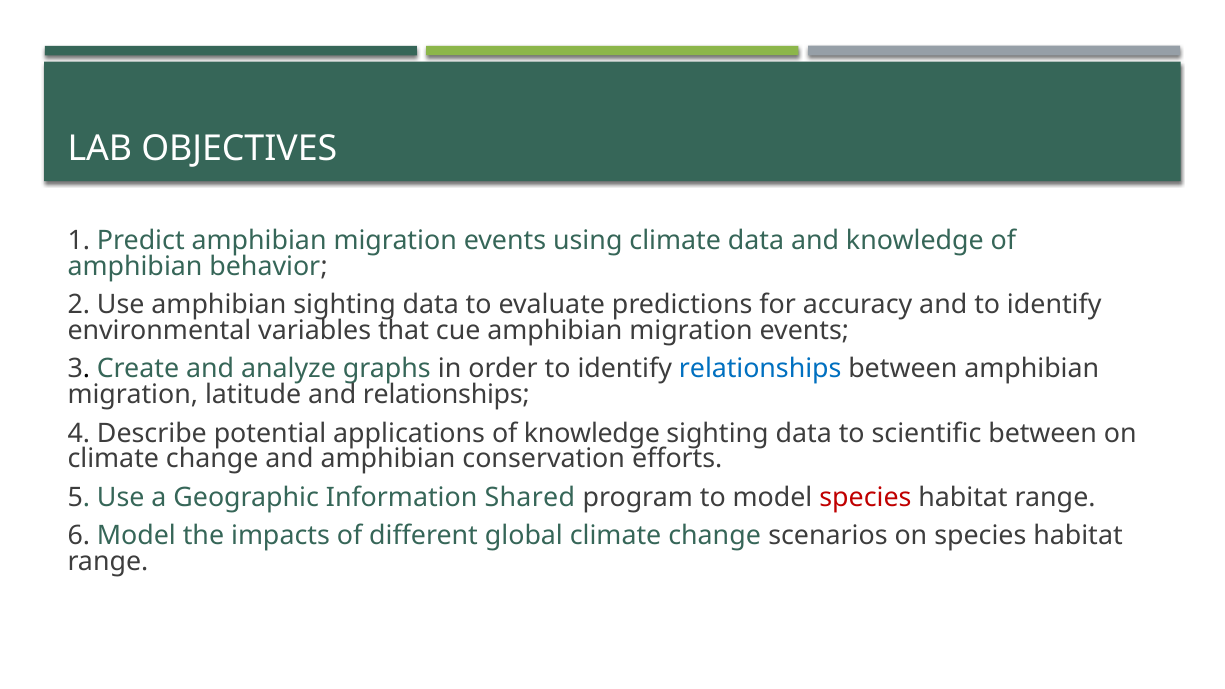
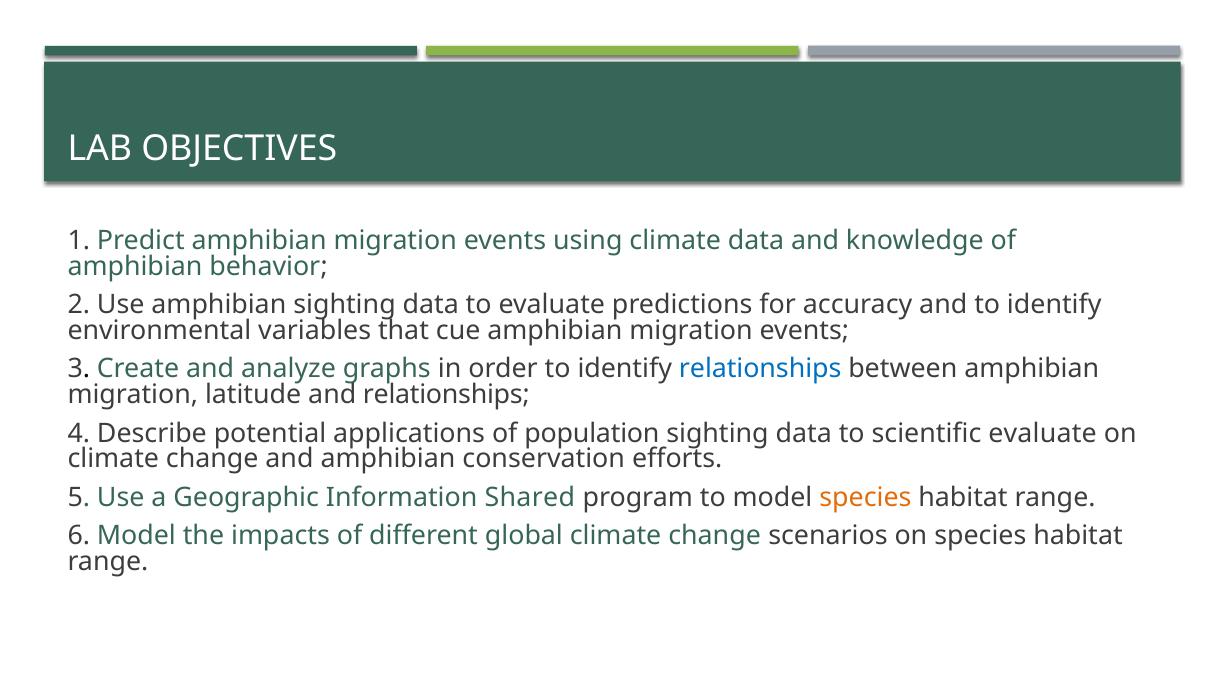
of knowledge: knowledge -> population
scientific between: between -> evaluate
species at (865, 498) colour: red -> orange
